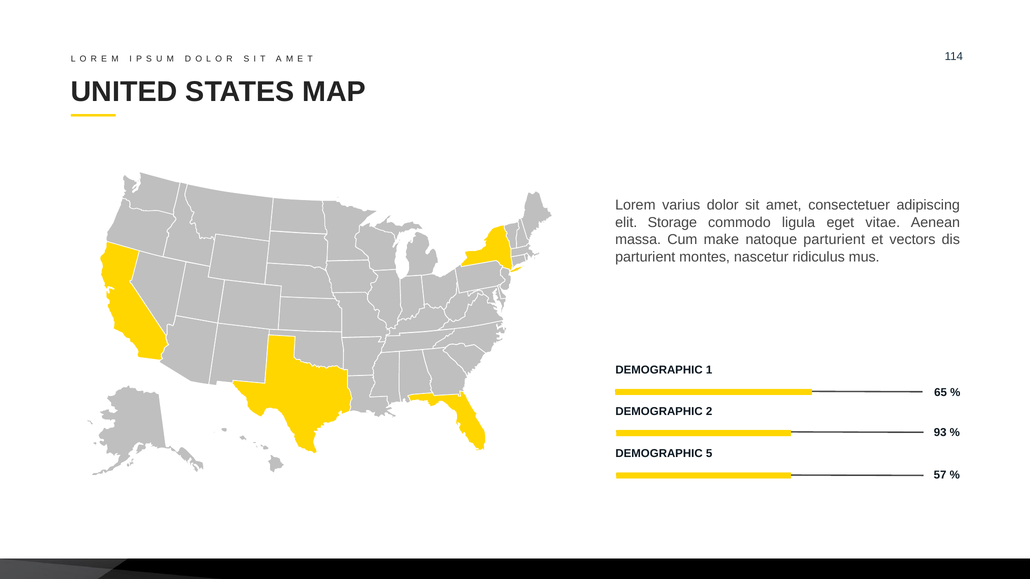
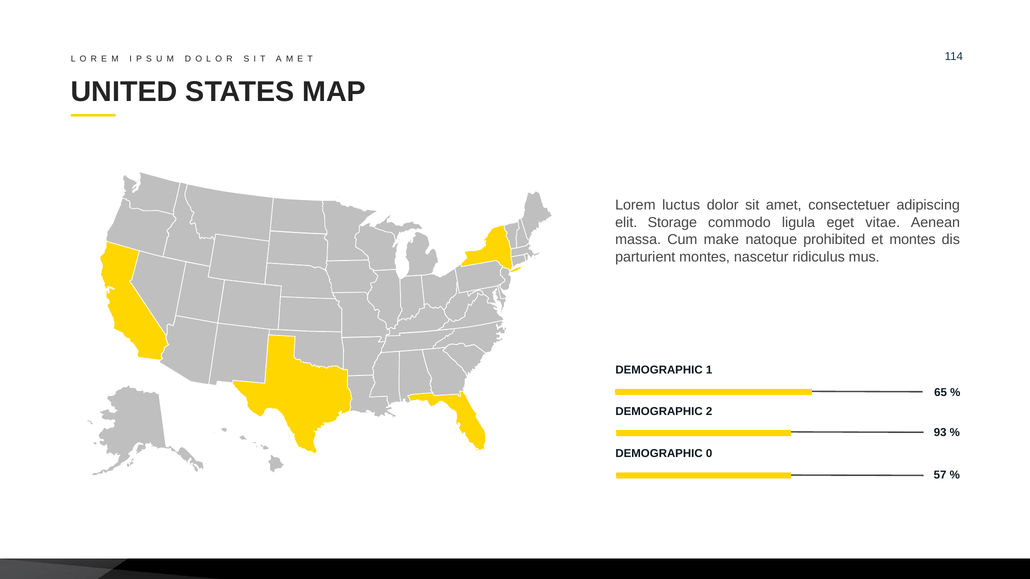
varius: varius -> luctus
natoque parturient: parturient -> prohibited
et vectors: vectors -> montes
5: 5 -> 0
